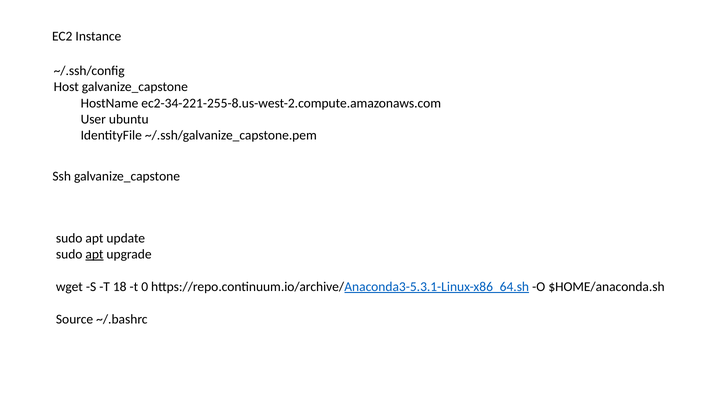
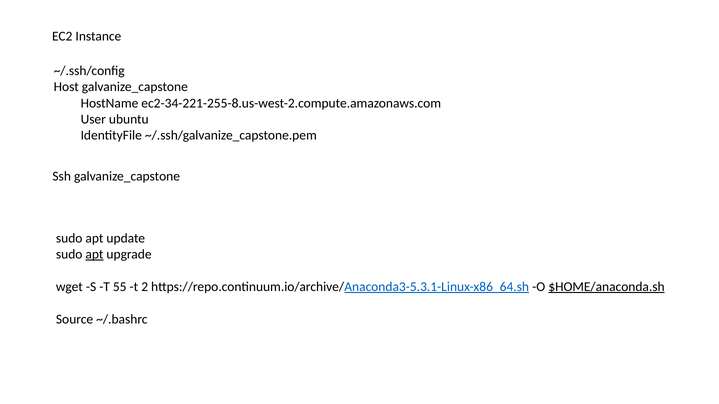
18: 18 -> 55
0: 0 -> 2
$HOME/anaconda.sh underline: none -> present
